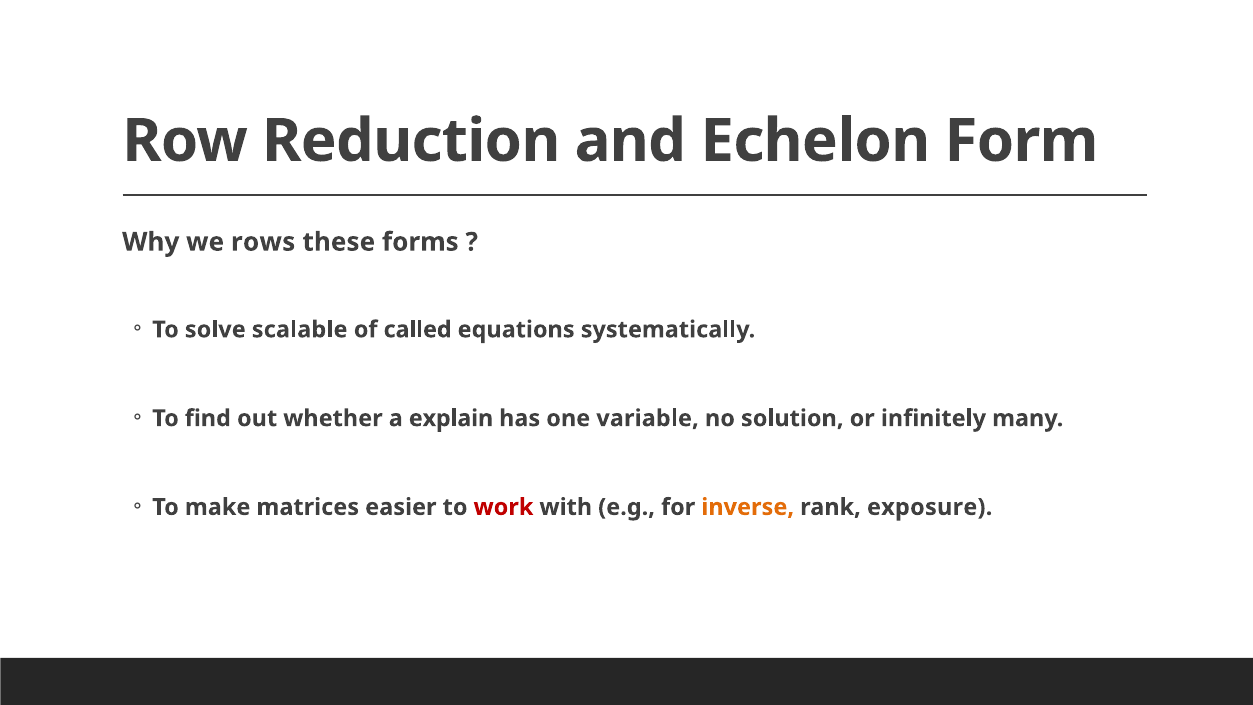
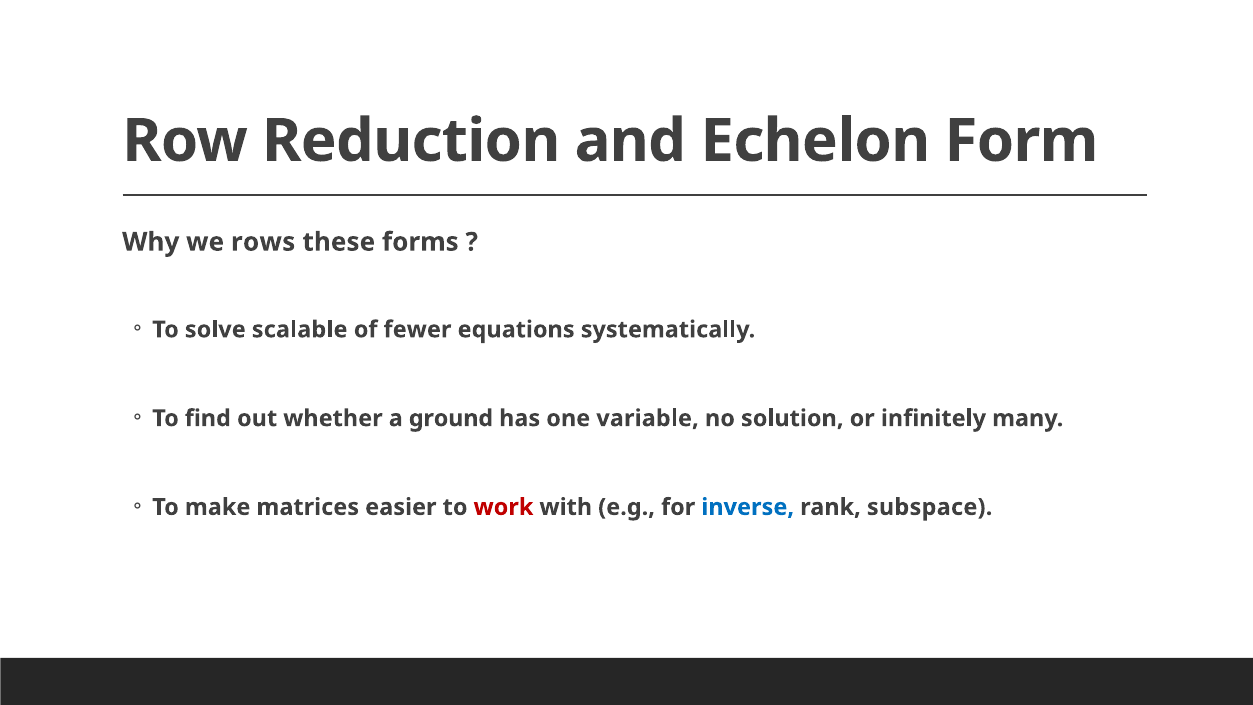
called: called -> fewer
explain: explain -> ground
inverse colour: orange -> blue
exposure: exposure -> subspace
